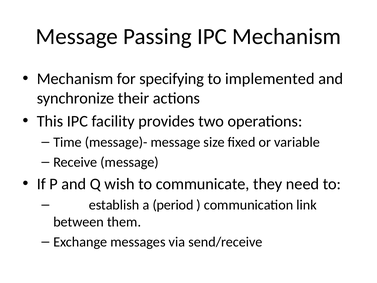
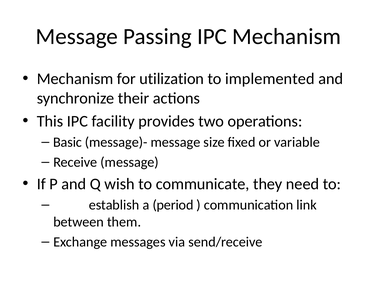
specifying: specifying -> utilization
Time: Time -> Basic
